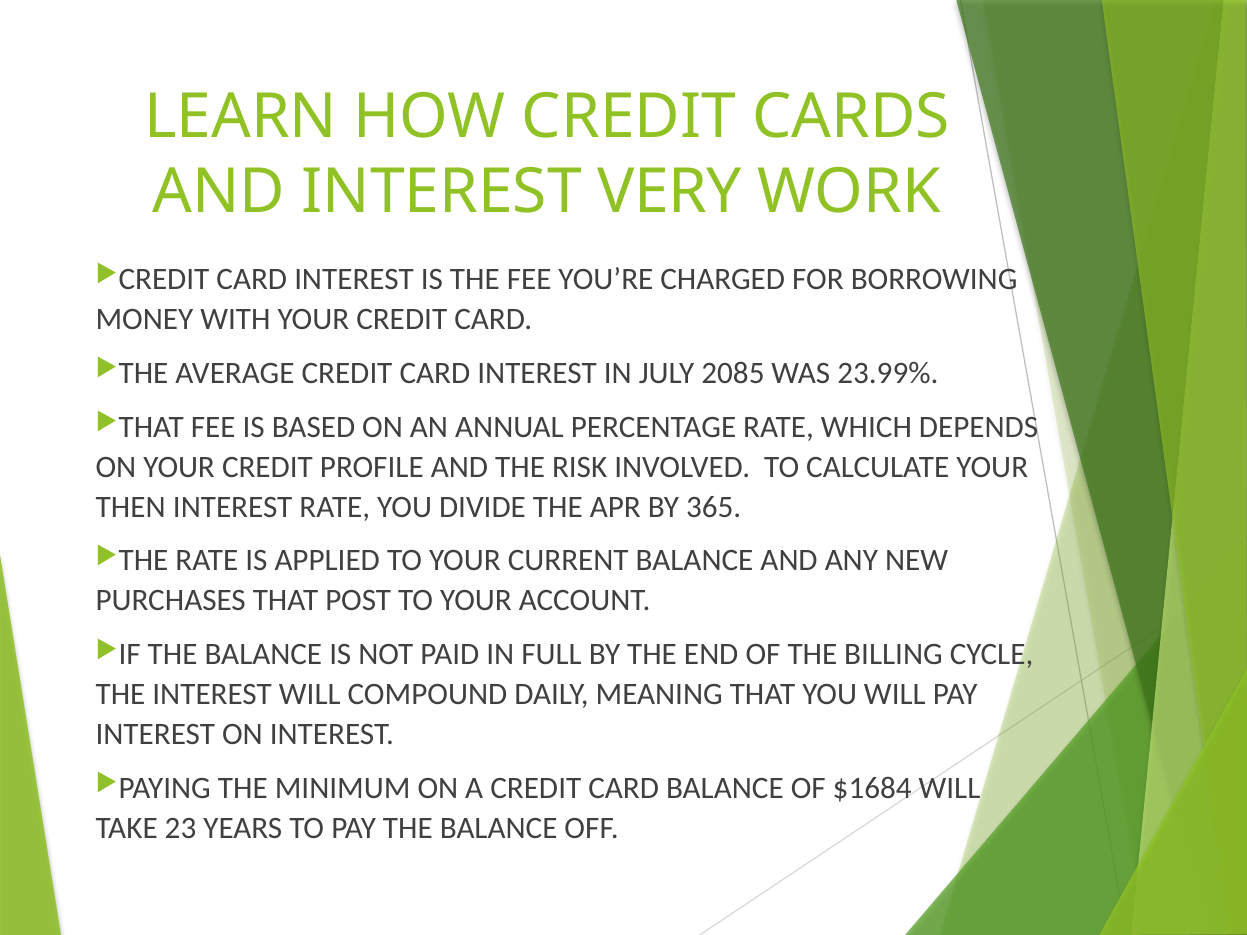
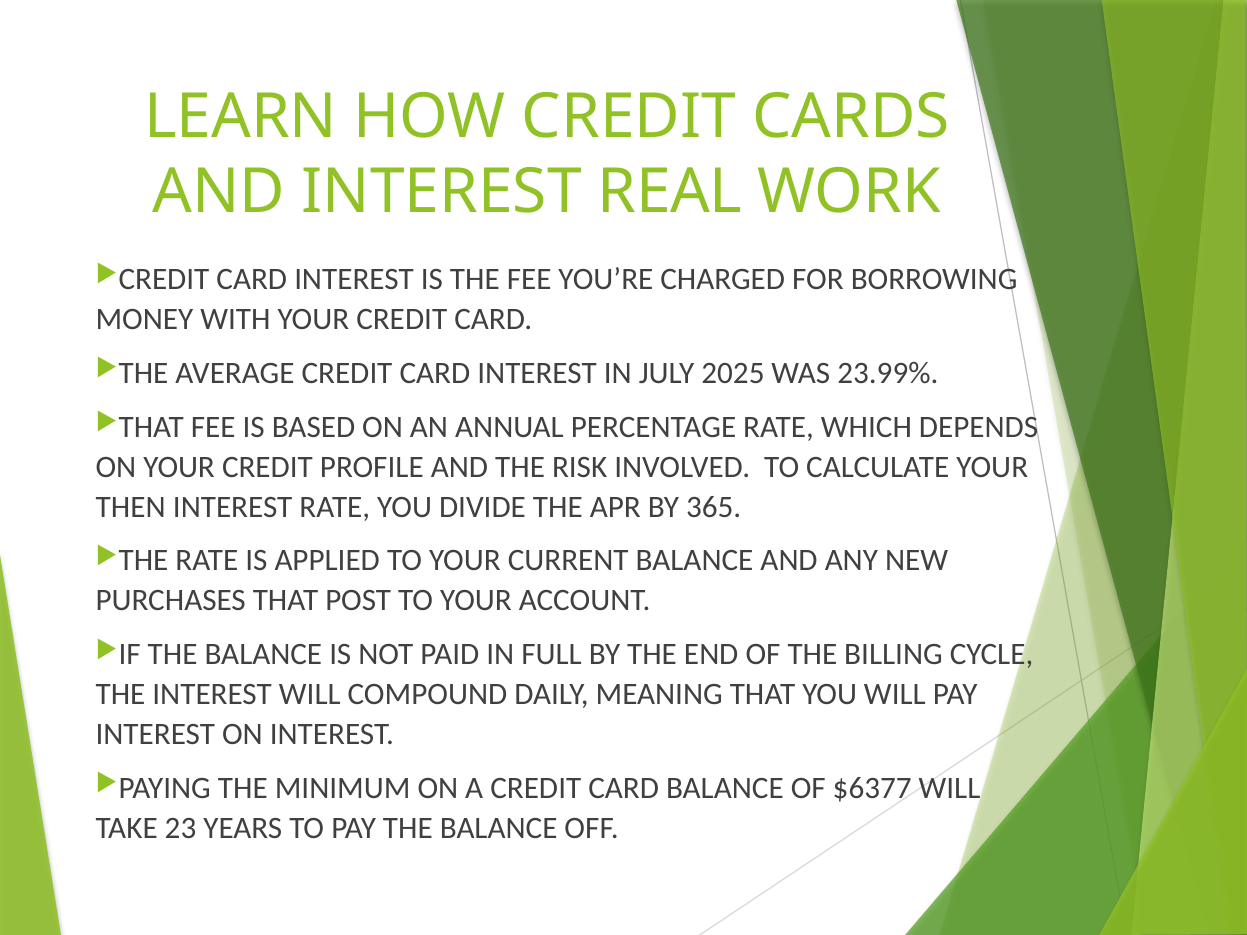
VERY: VERY -> REAL
2085: 2085 -> 2025
$1684: $1684 -> $6377
